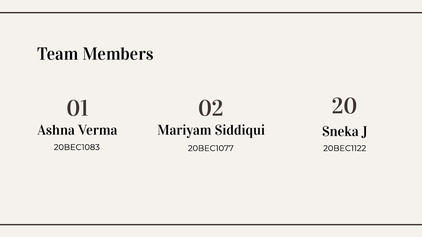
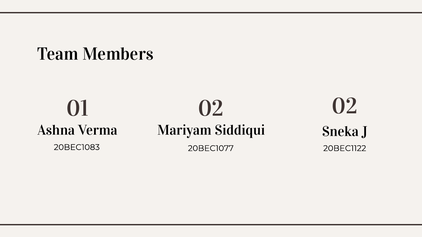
02 20: 20 -> 02
